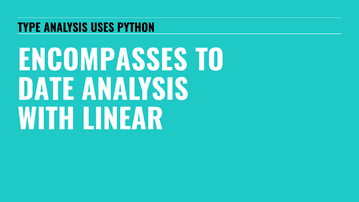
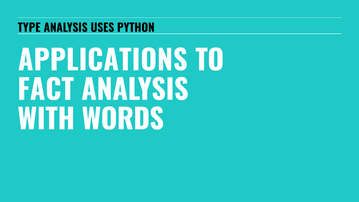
ENCOMPASSES: ENCOMPASSES -> APPLICATIONS
DATE: DATE -> FACT
LINEAR: LINEAR -> WORDS
